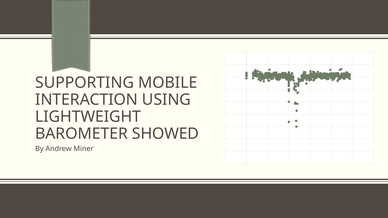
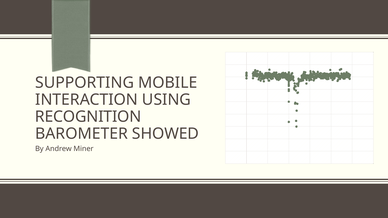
LIGHTWEIGHT: LIGHTWEIGHT -> RECOGNITION
